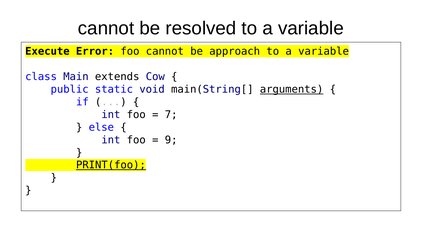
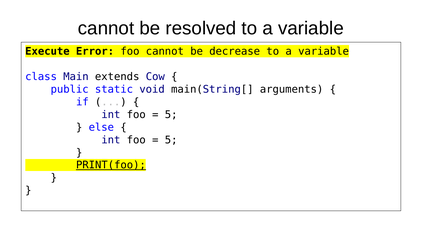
approach: approach -> decrease
arguments underline: present -> none
7 at (171, 115): 7 -> 5
9 at (171, 140): 9 -> 5
